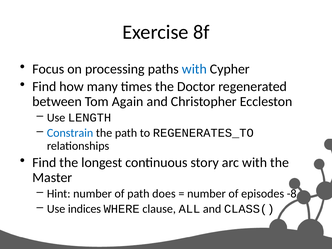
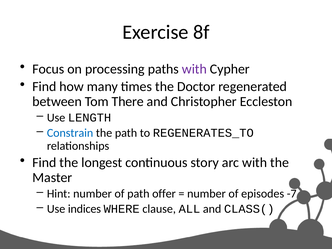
with at (194, 69) colour: blue -> purple
Again: Again -> There
does: does -> offer
-8: -8 -> -7
